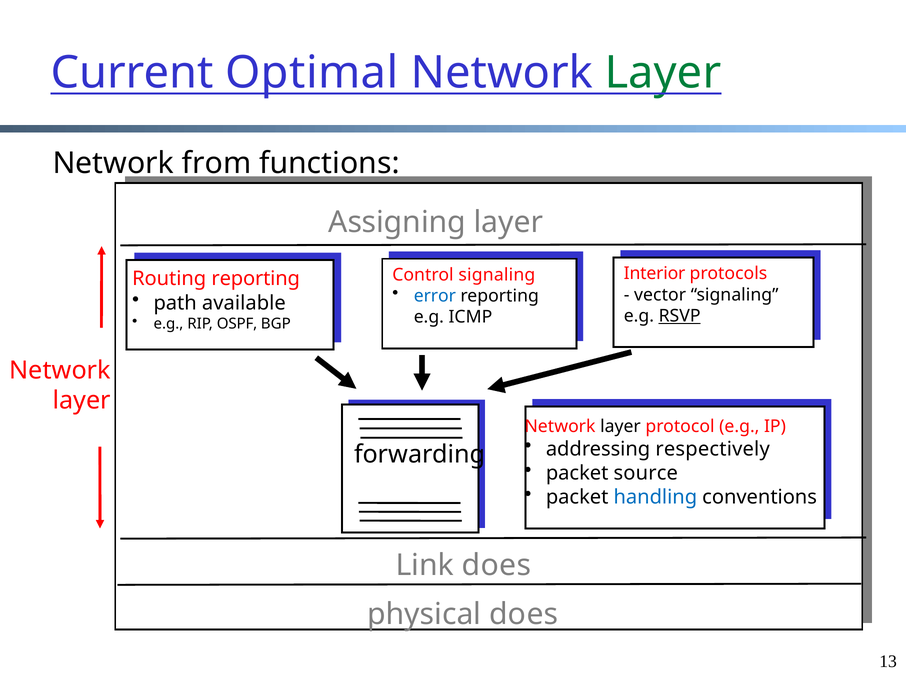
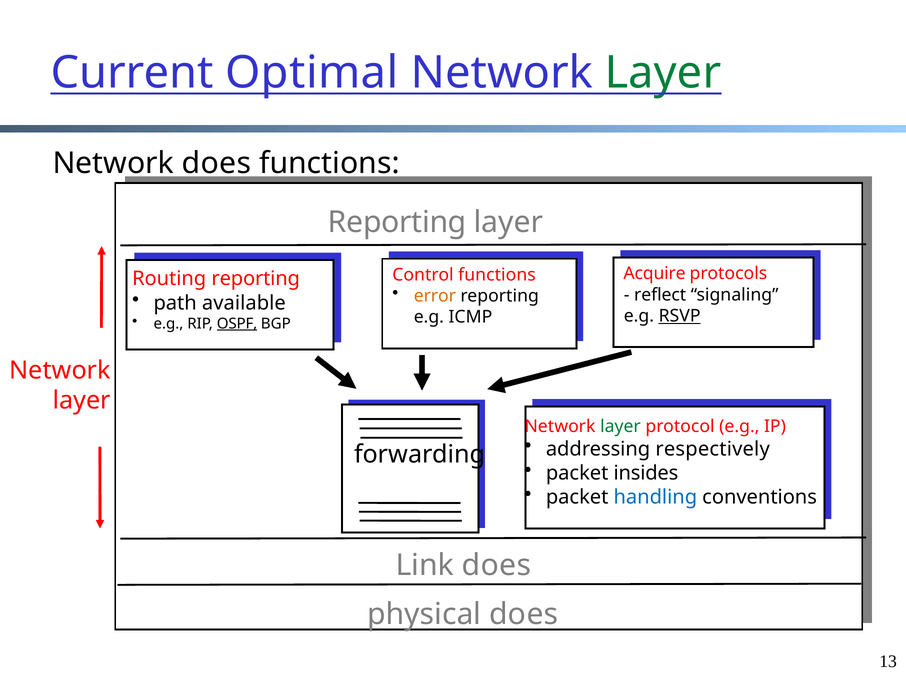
Network from: from -> does
Assigning at (397, 222): Assigning -> Reporting
Interior: Interior -> Acquire
Control signaling: signaling -> functions
error colour: blue -> orange
vector: vector -> reflect
OSPF underline: none -> present
layer at (620, 427) colour: black -> green
source: source -> insides
